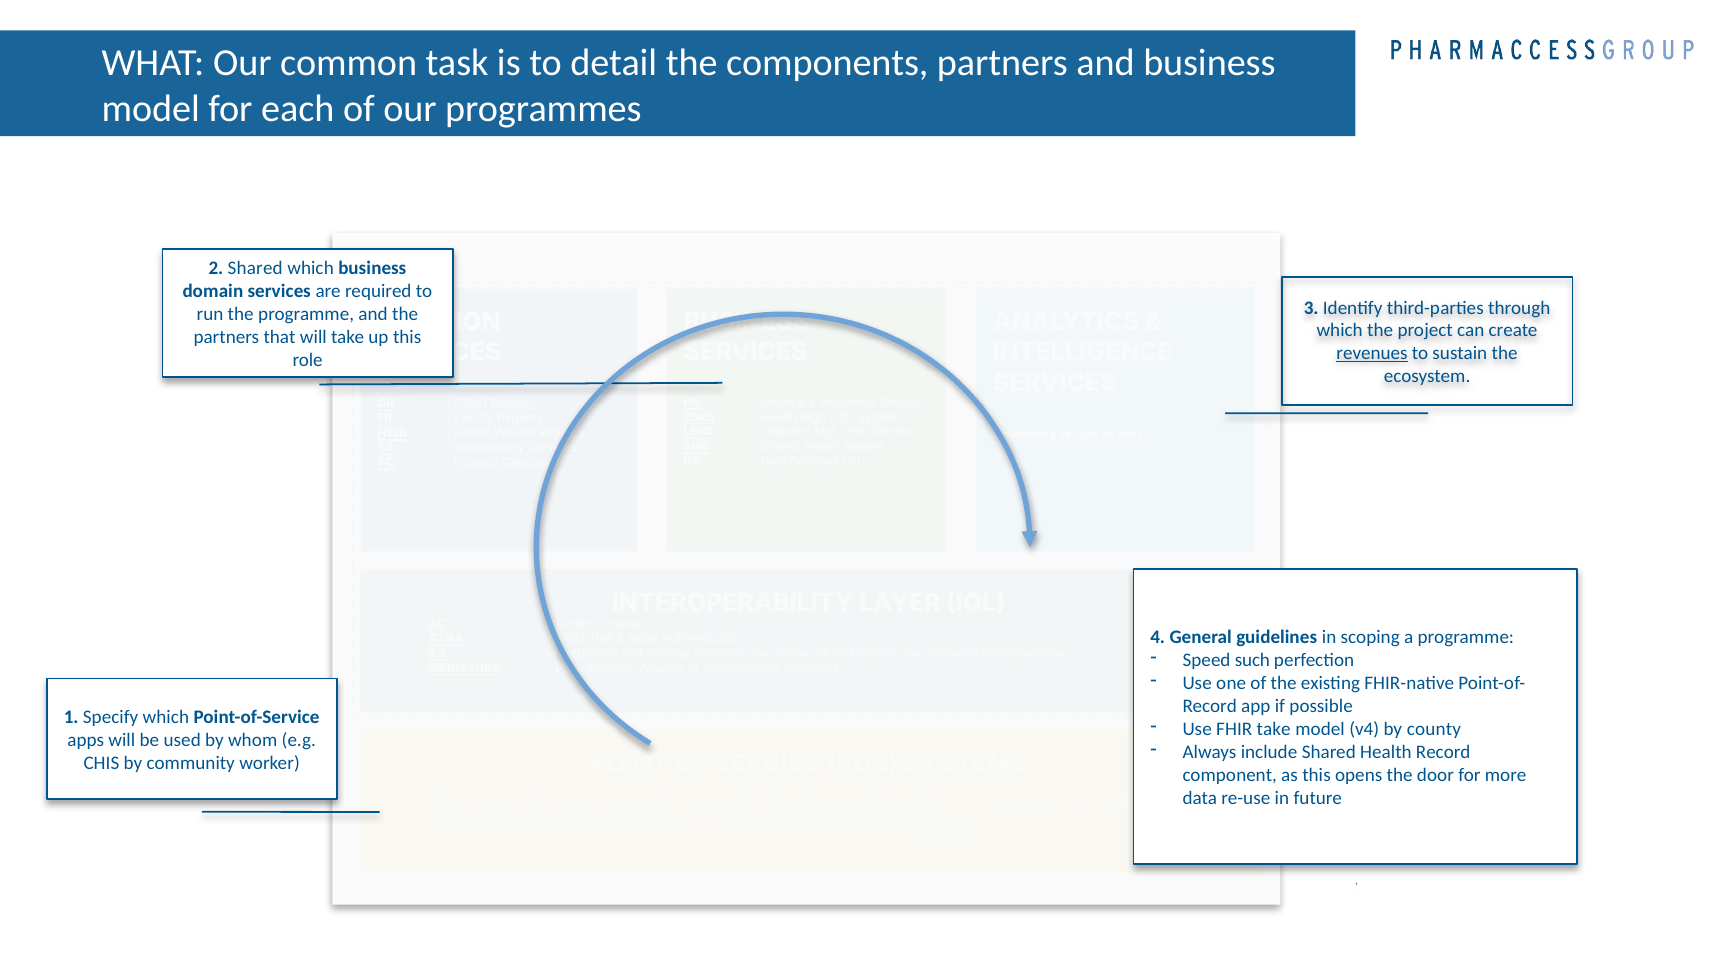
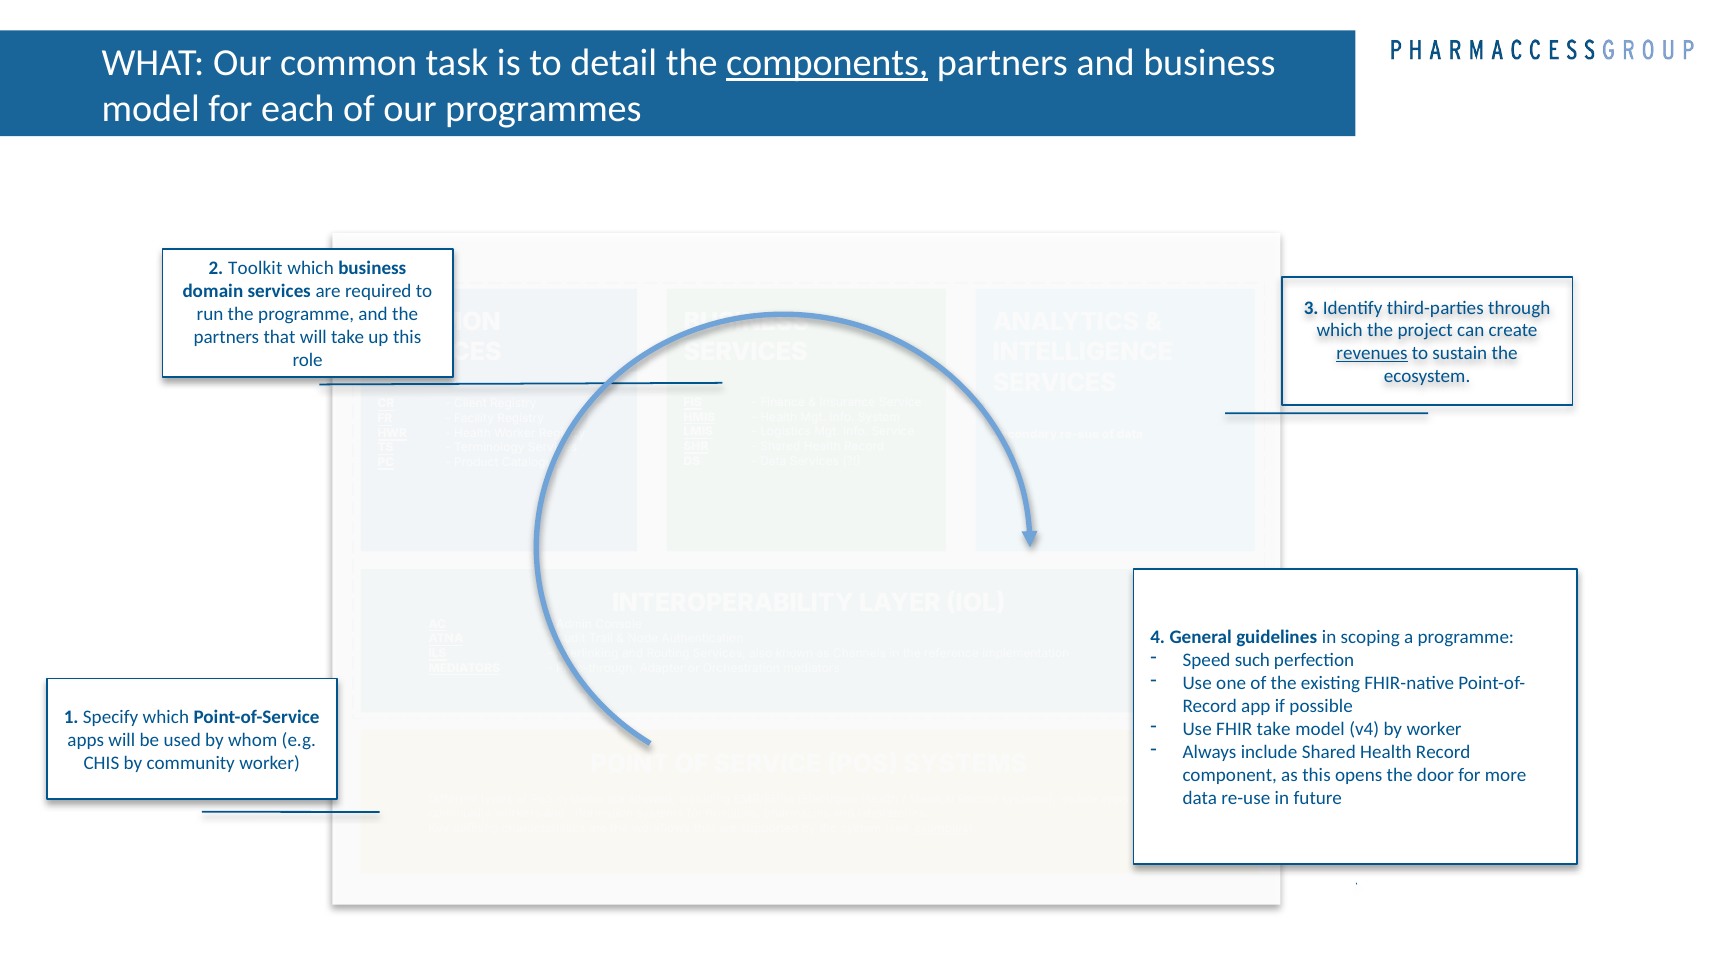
components underline: none -> present
2 Shared: Shared -> Toolkit
by county: county -> worker
